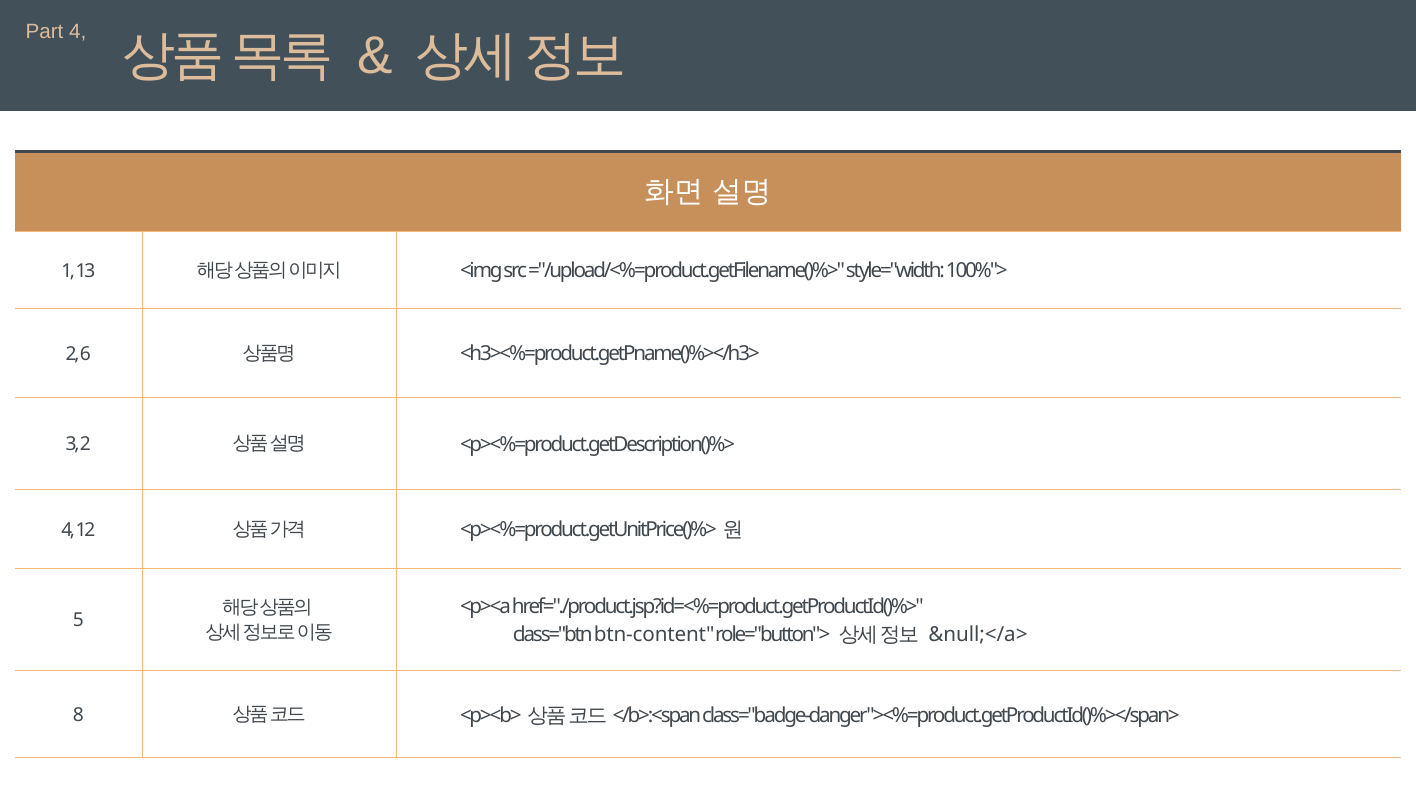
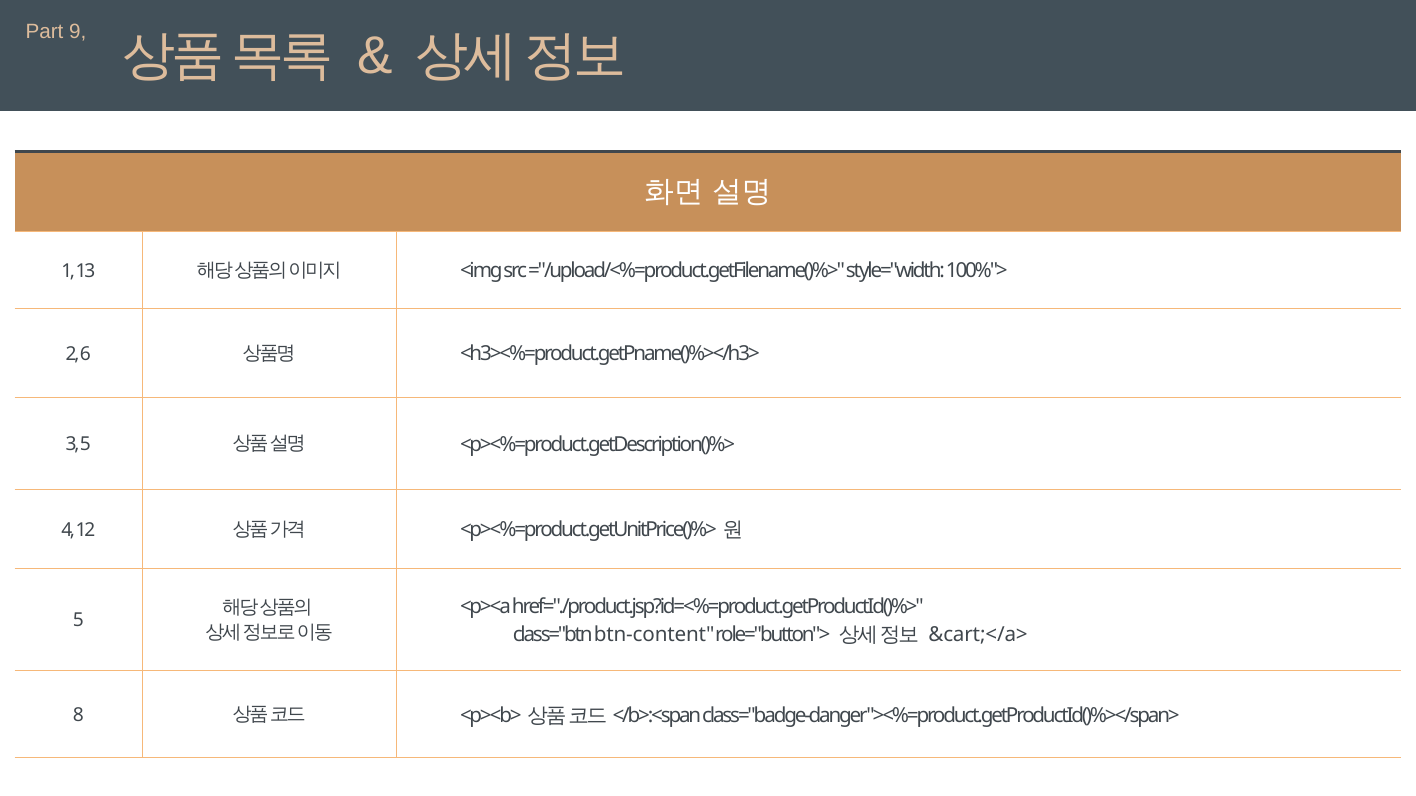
Part 4: 4 -> 9
3 2: 2 -> 5
&null;</a>: &null;</a> -> &cart;</a>
